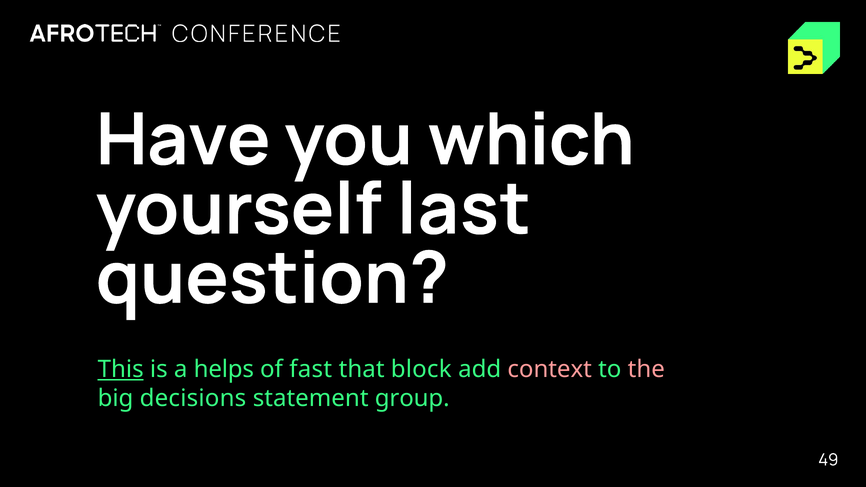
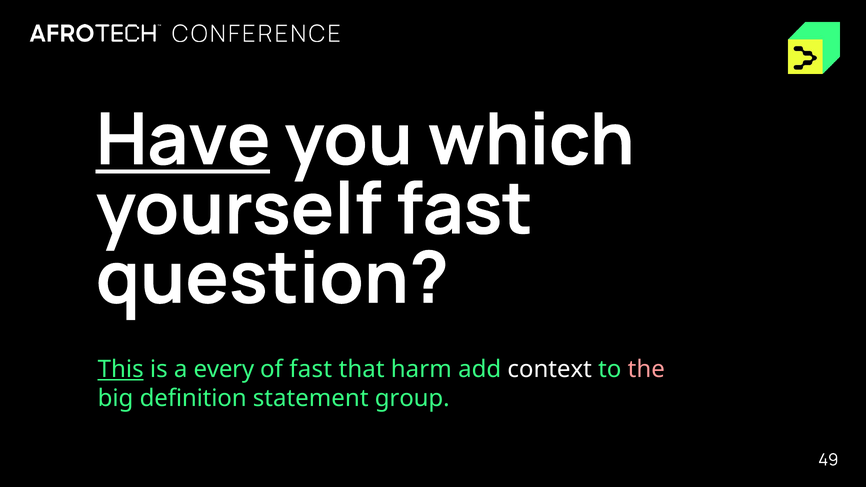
Have underline: none -> present
yourself last: last -> fast
helps: helps -> every
block: block -> harm
context colour: pink -> white
decisions: decisions -> definition
